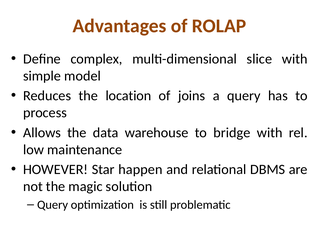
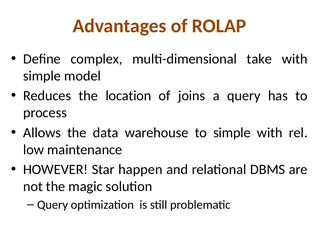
slice: slice -> take
to bridge: bridge -> simple
